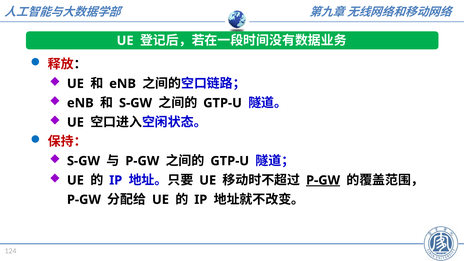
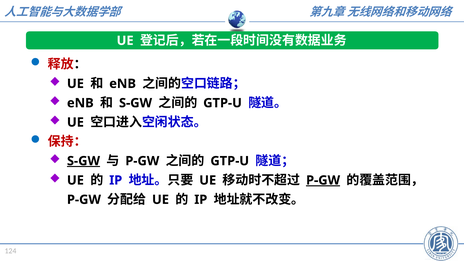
S-GW at (83, 161) underline: none -> present
